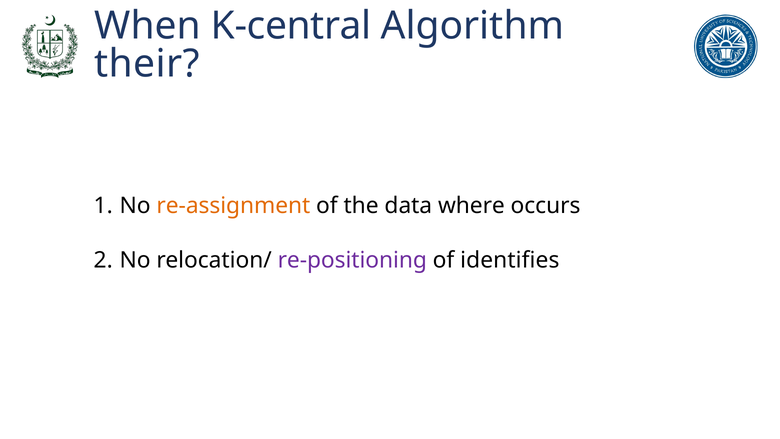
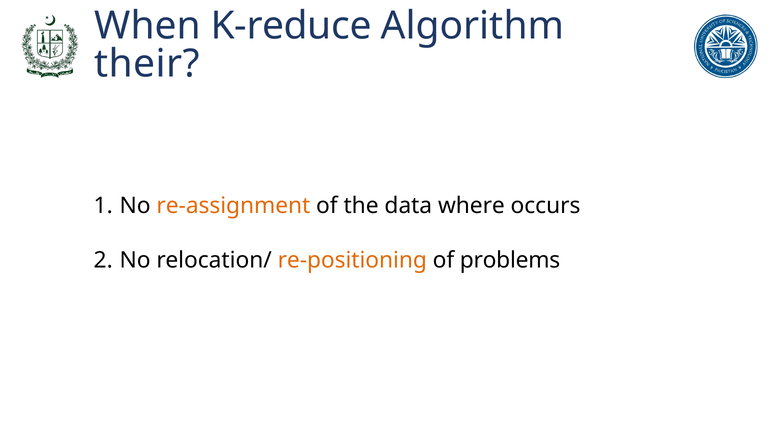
K-central: K-central -> K-reduce
re-positioning colour: purple -> orange
identifies: identifies -> problems
